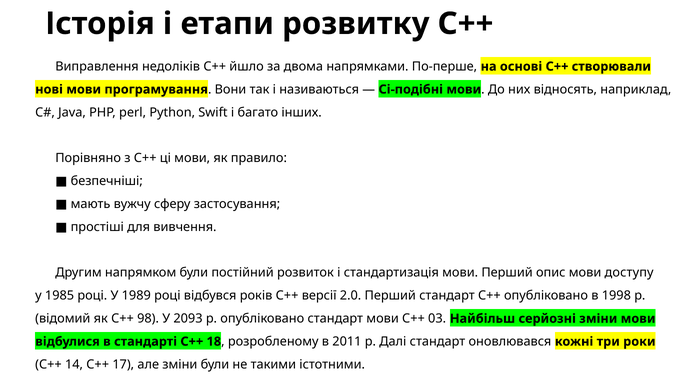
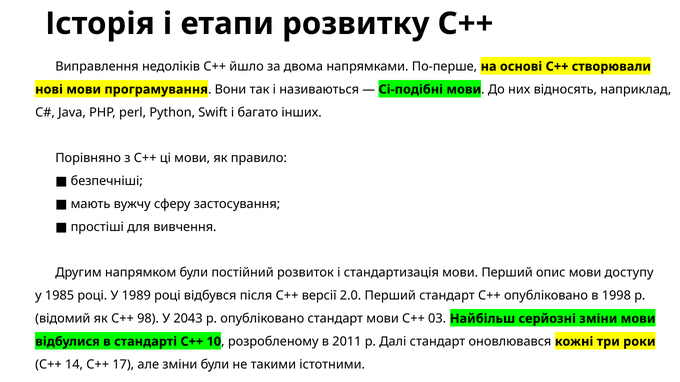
років: років -> після
2093: 2093 -> 2043
18: 18 -> 10
